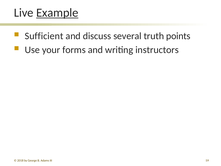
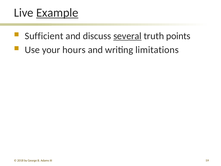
several underline: none -> present
forms: forms -> hours
instructors: instructors -> limitations
